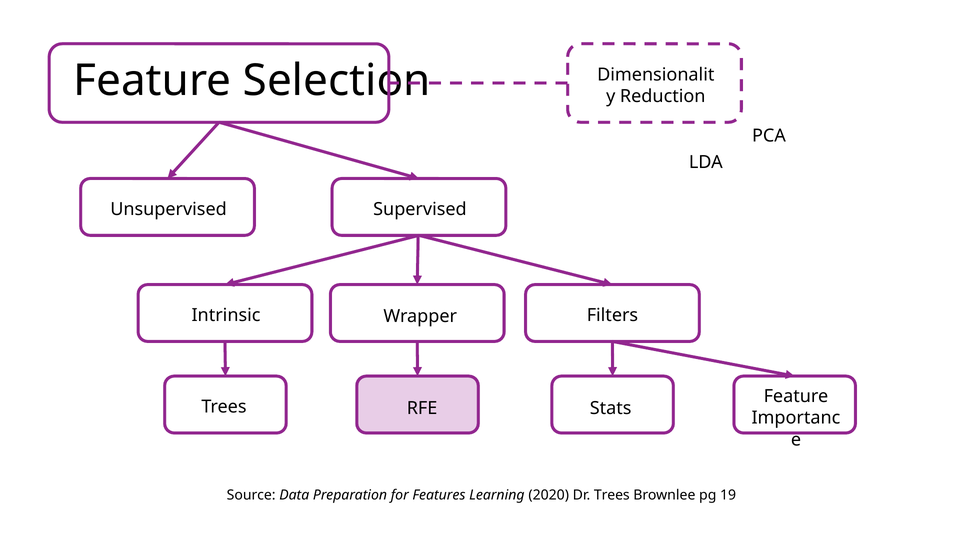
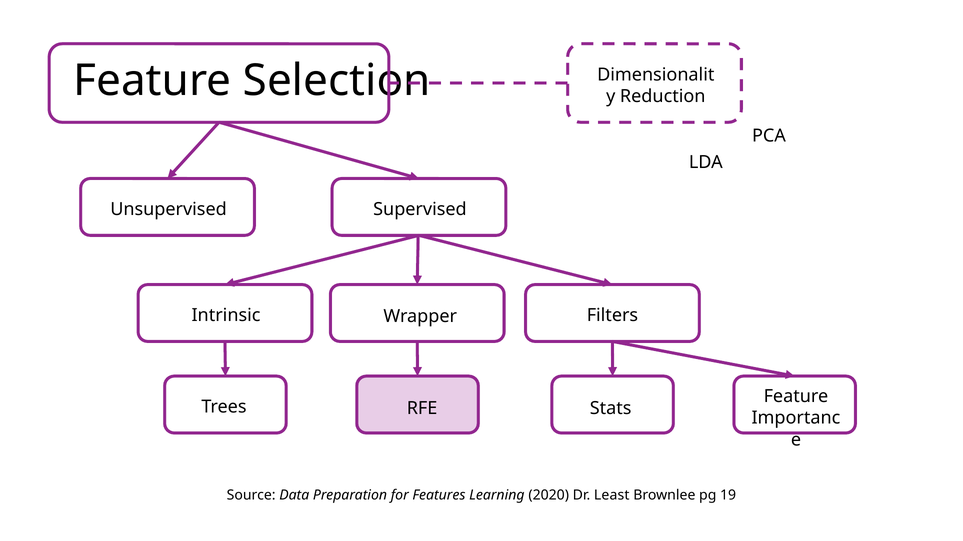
Dr Trees: Trees -> Least
